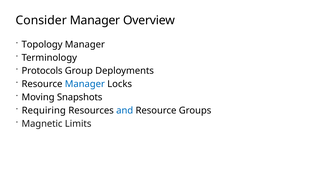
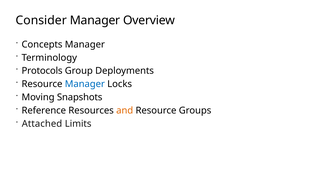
Topology: Topology -> Concepts
Requiring: Requiring -> Reference
and colour: blue -> orange
Magnetic: Magnetic -> Attached
